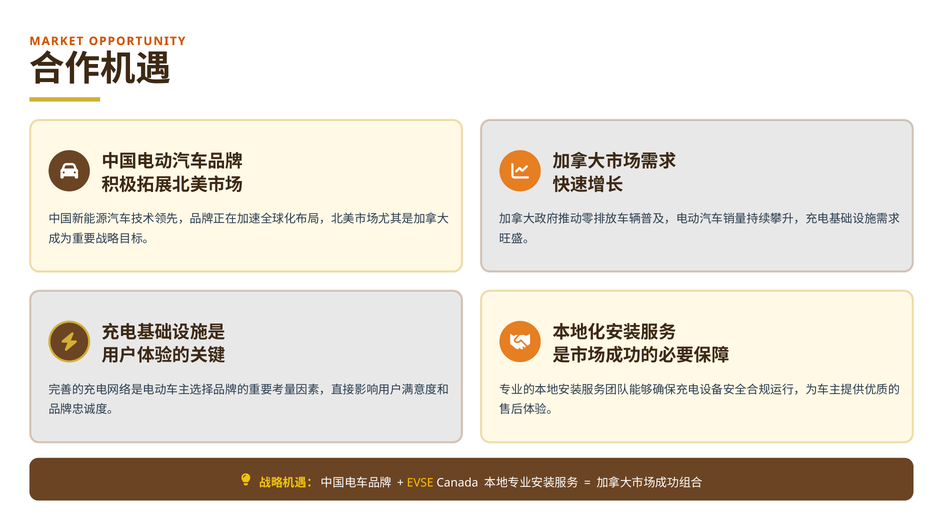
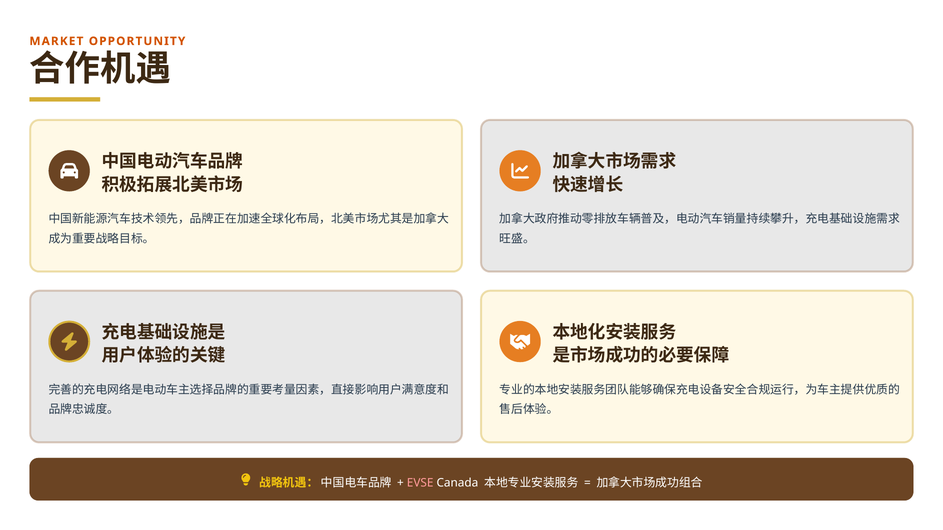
EVSE colour: yellow -> pink
